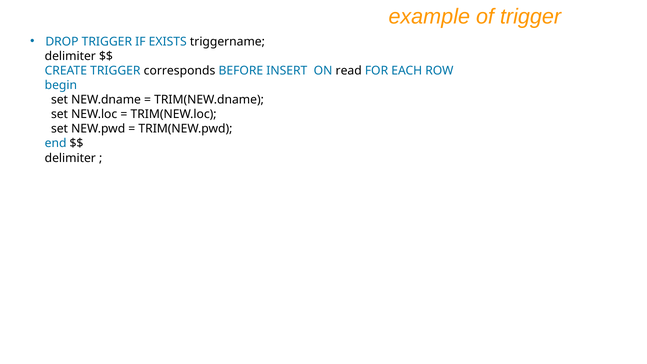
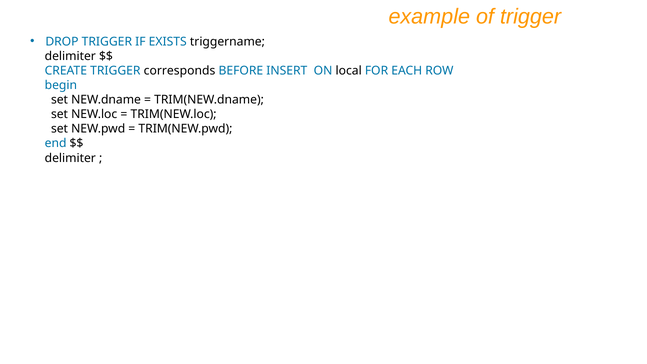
read: read -> local
